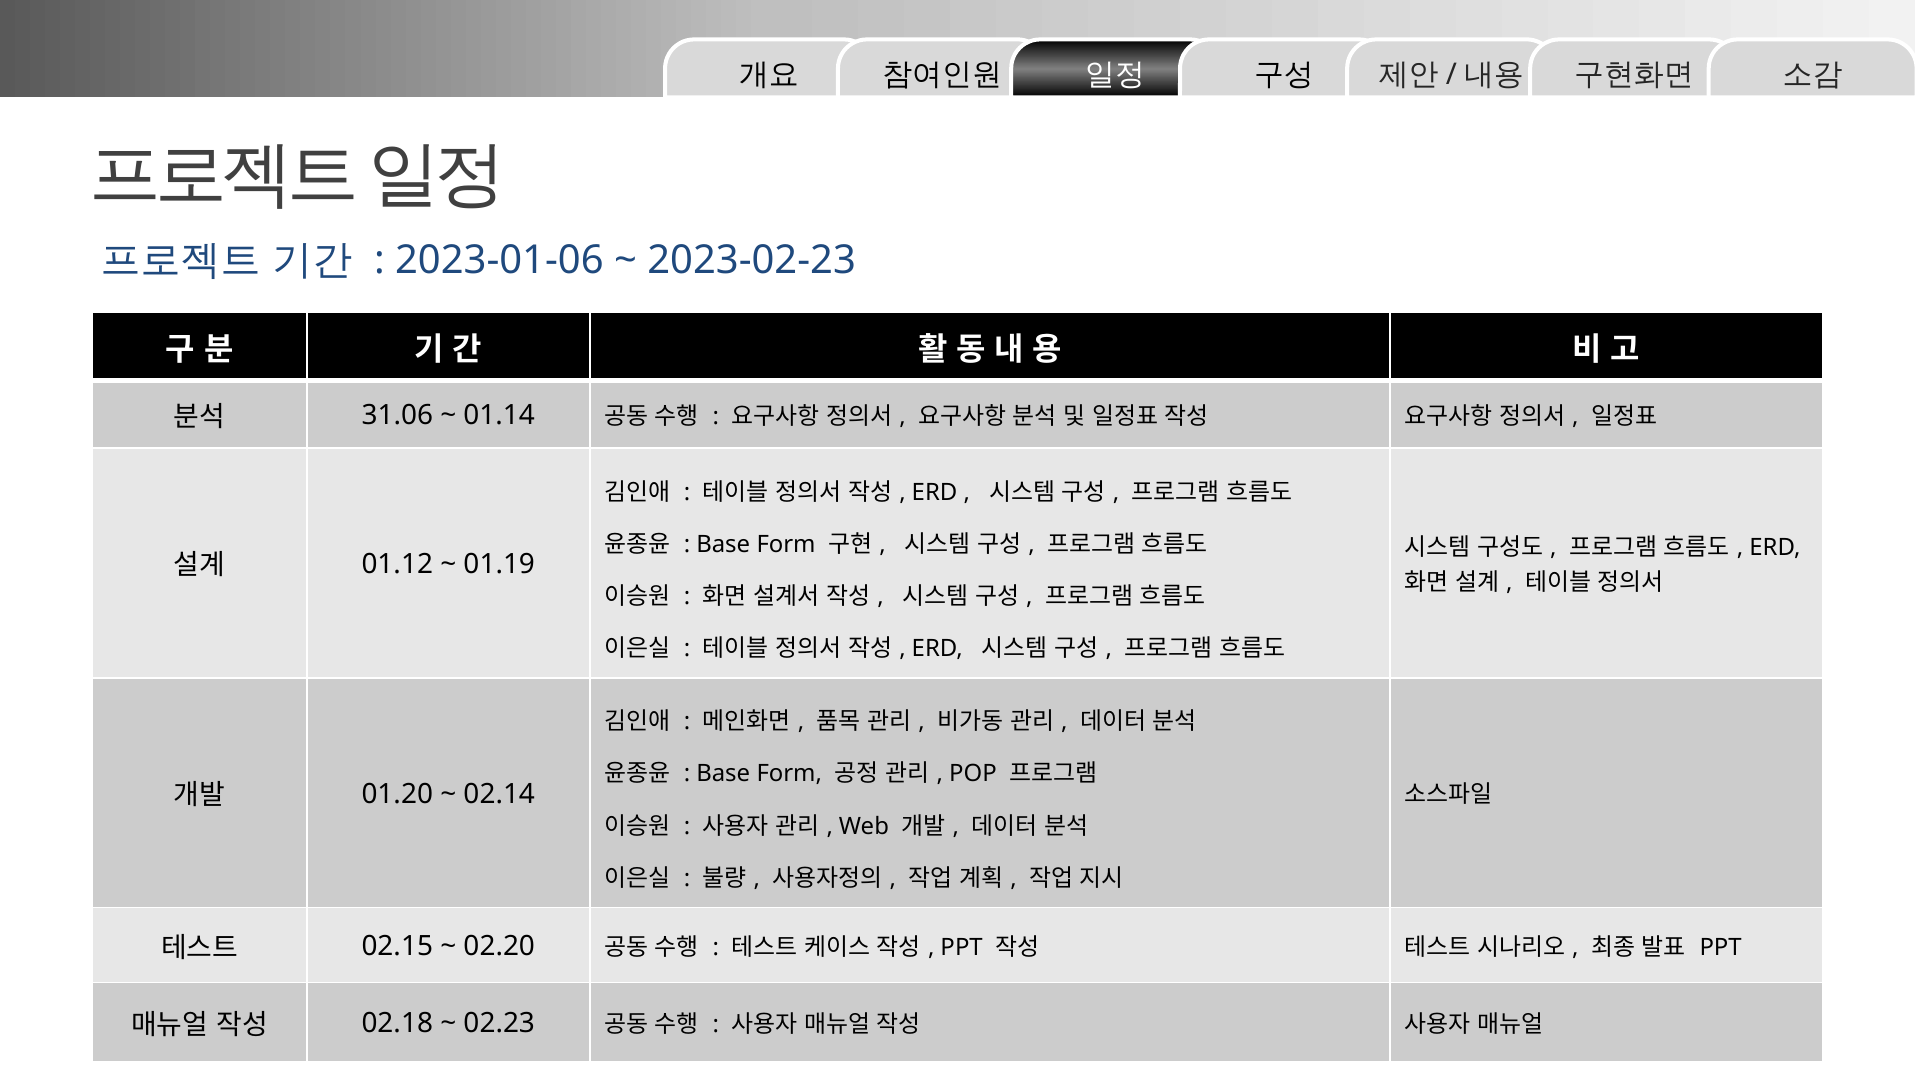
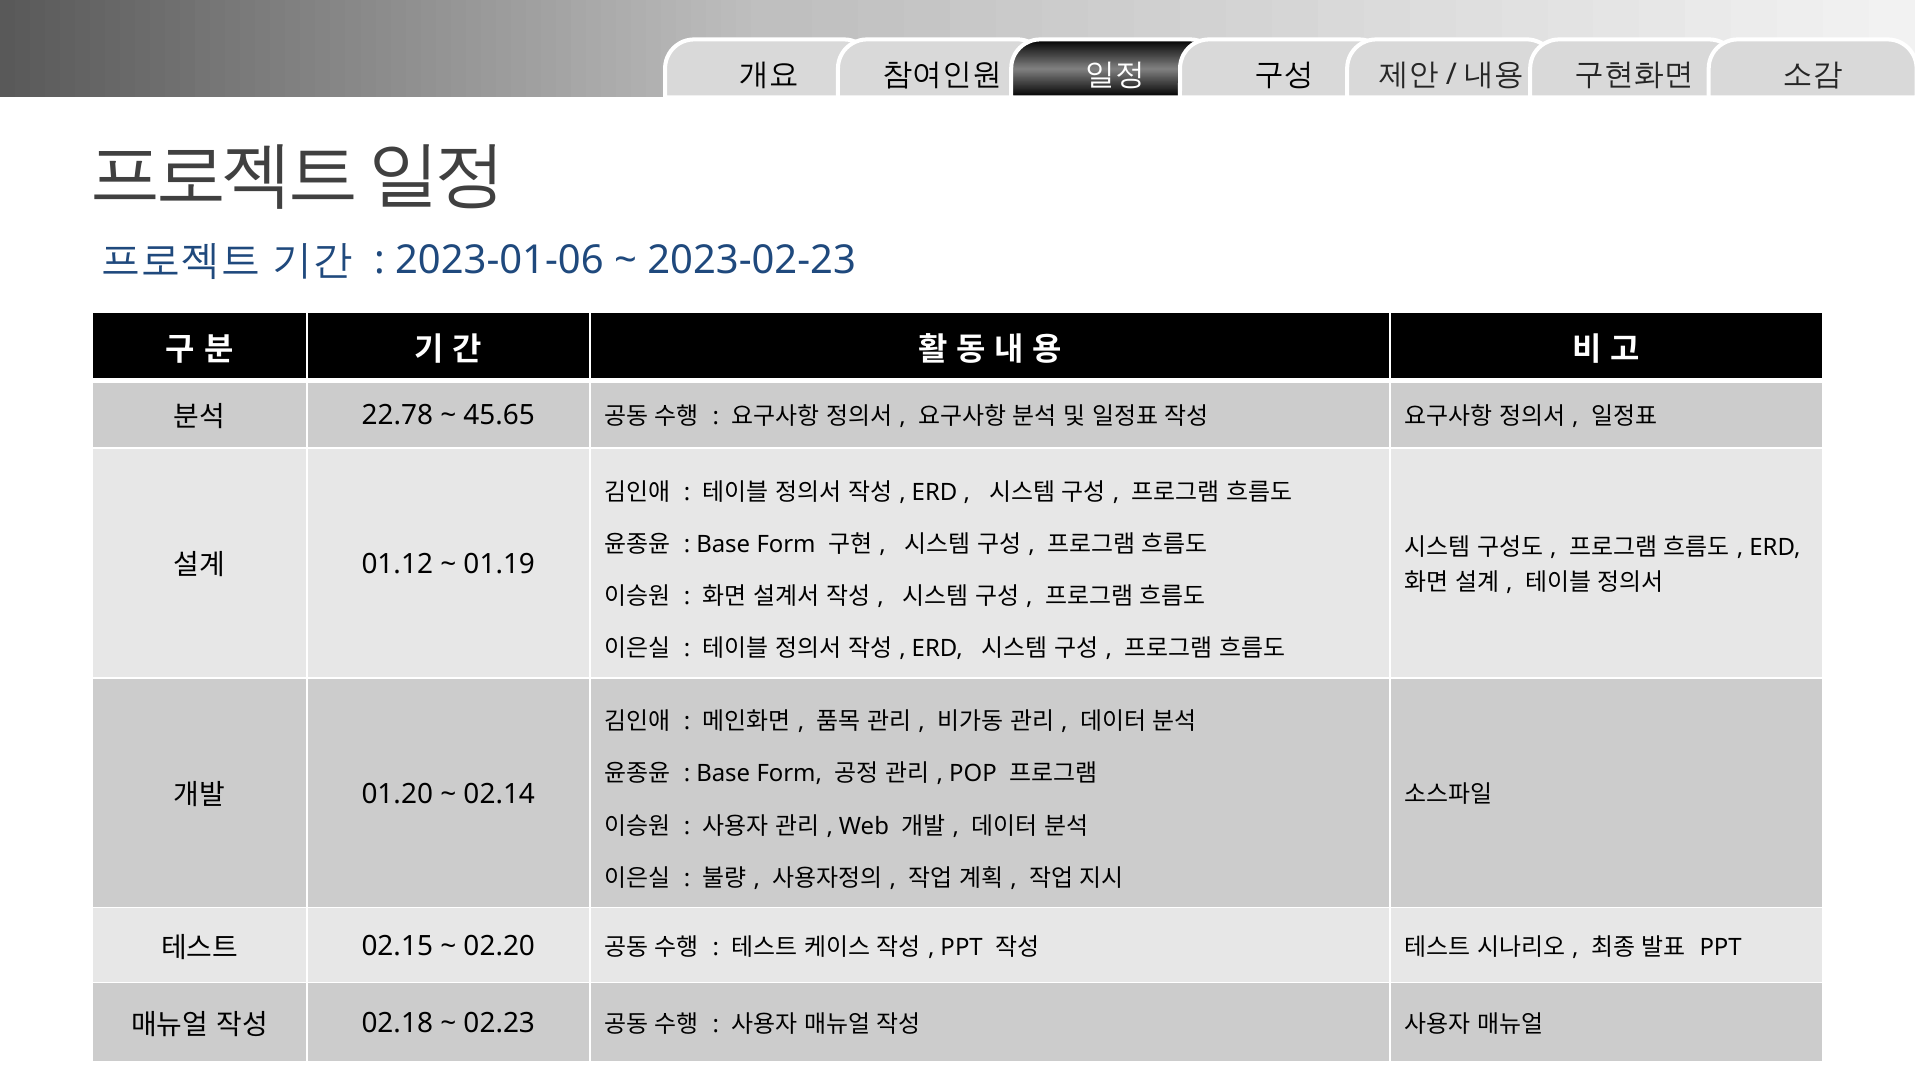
31.06: 31.06 -> 22.78
01.14: 01.14 -> 45.65
